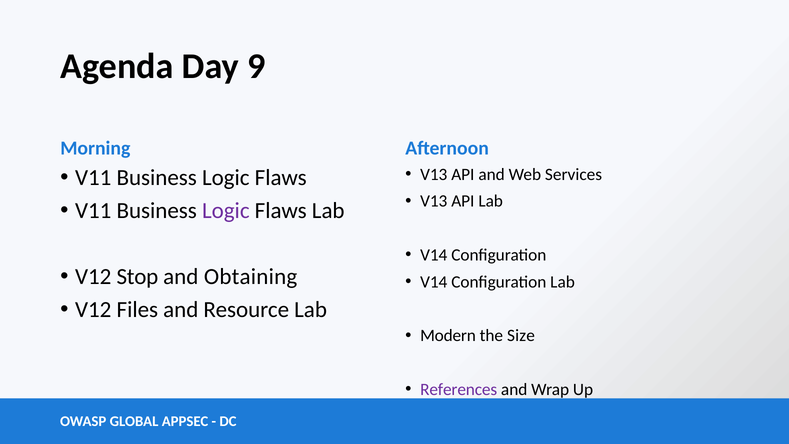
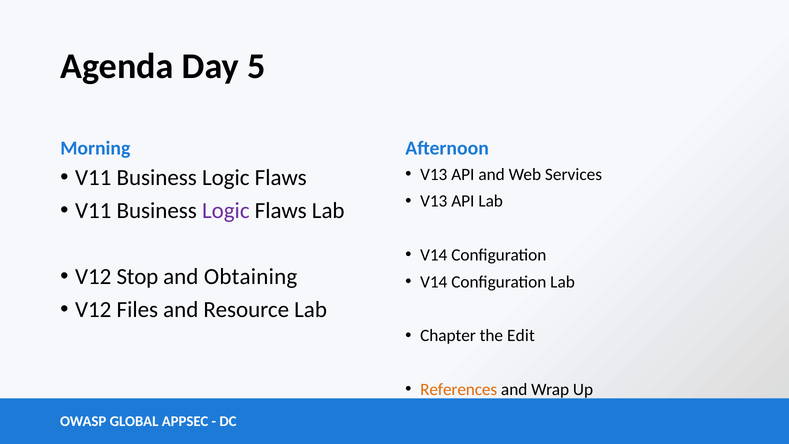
9: 9 -> 5
Modern: Modern -> Chapter
Size: Size -> Edit
References colour: purple -> orange
